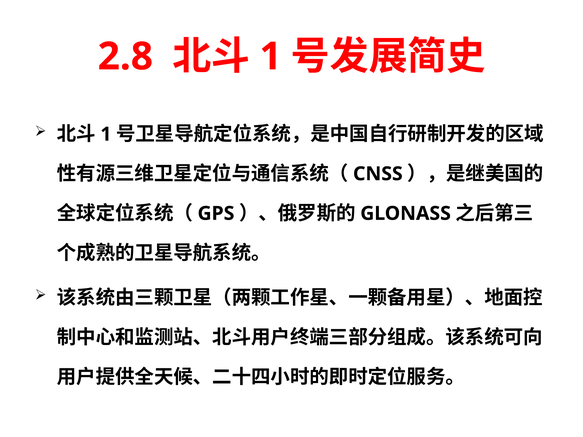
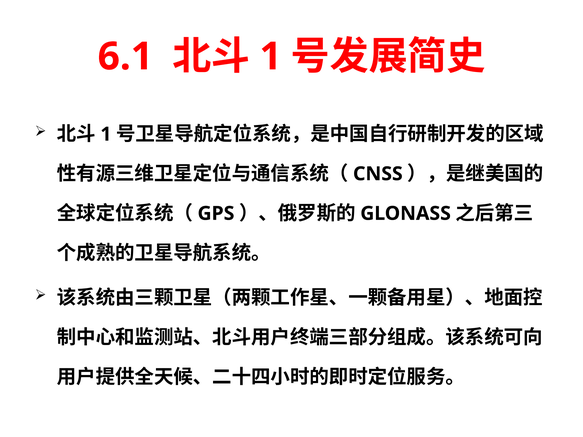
2.8: 2.8 -> 6.1
